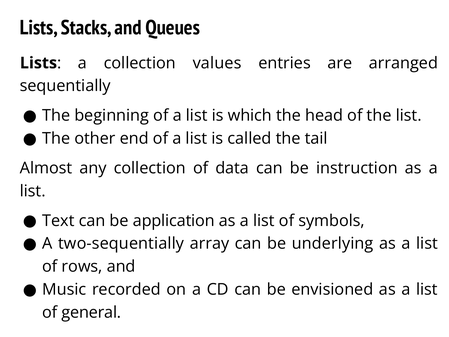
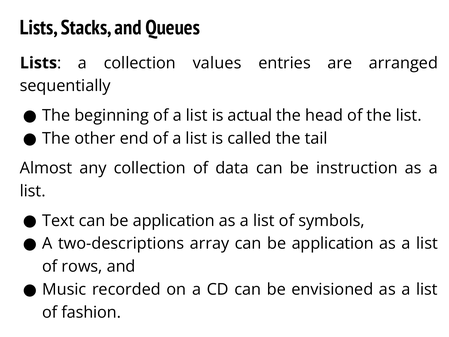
which: which -> actual
two-sequentially: two-sequentially -> two-descriptions
array can be underlying: underlying -> application
general: general -> fashion
